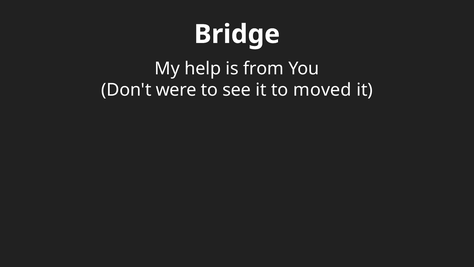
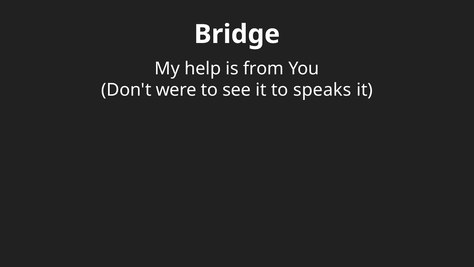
moved: moved -> speaks
